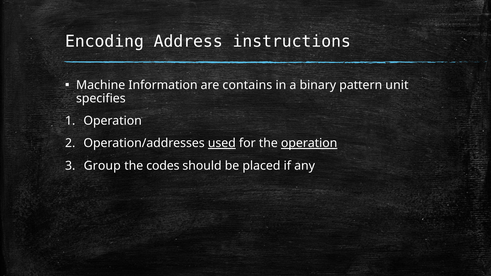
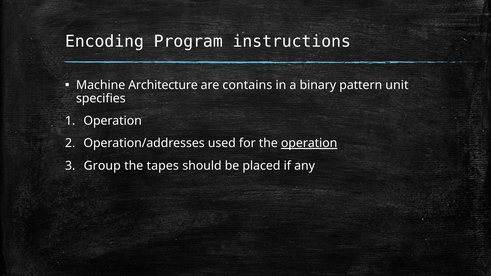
Address: Address -> Program
Information: Information -> Architecture
used underline: present -> none
codes: codes -> tapes
